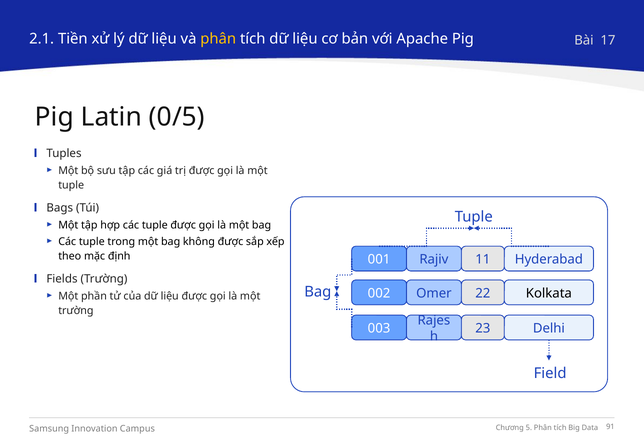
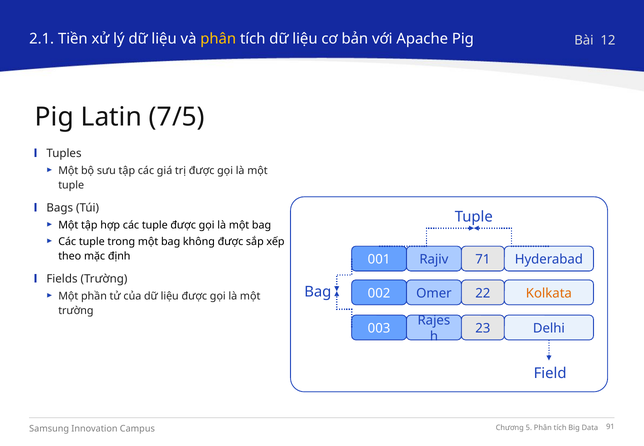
17: 17 -> 12
0/5: 0/5 -> 7/5
11: 11 -> 71
Kolkata colour: black -> orange
